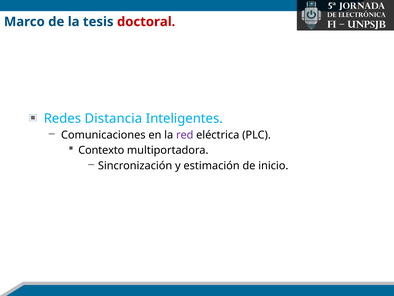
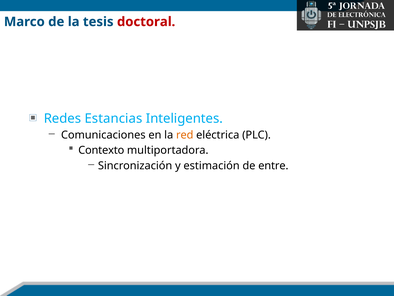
Distancia: Distancia -> Estancias
red colour: purple -> orange
inicio: inicio -> entre
